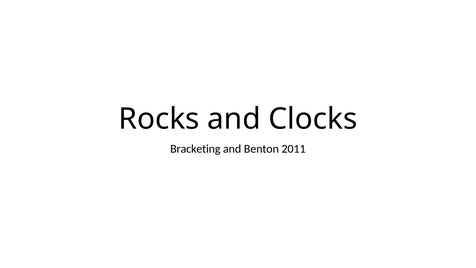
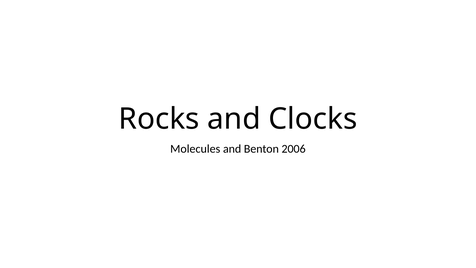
Bracketing: Bracketing -> Molecules
2011: 2011 -> 2006
